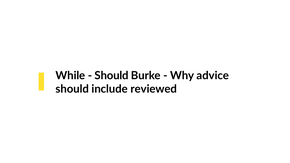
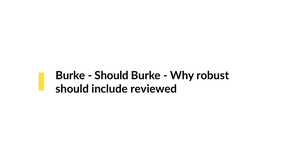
While at (70, 76): While -> Burke
advice: advice -> robust
